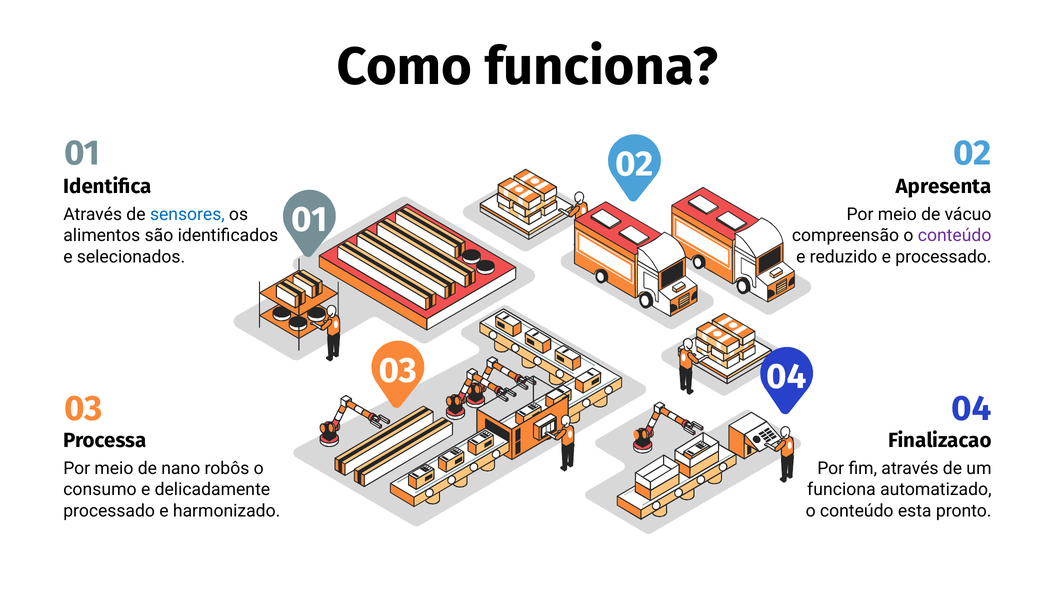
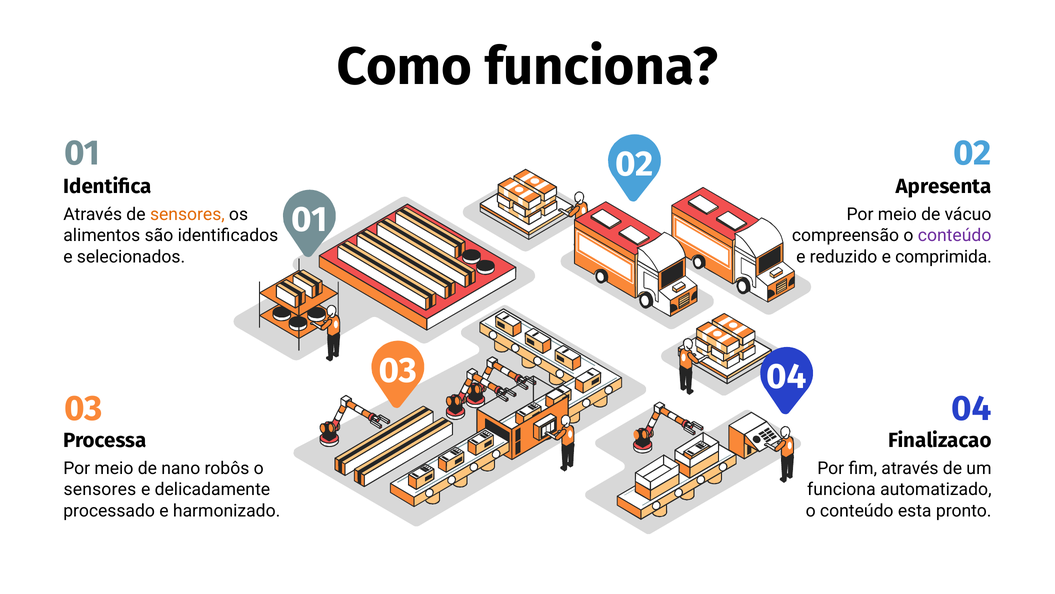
sensores at (187, 214) colour: blue -> orange
e processado: processado -> comprimida
consumo at (100, 489): consumo -> sensores
